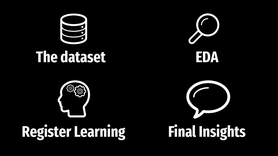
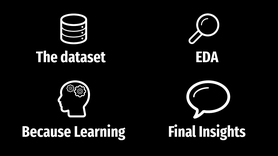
Register: Register -> Because
